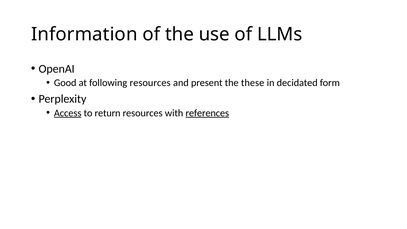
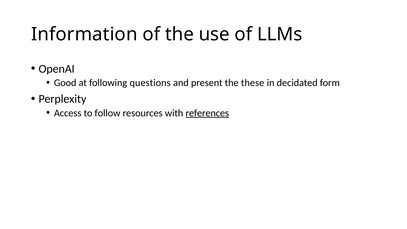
following resources: resources -> questions
Access underline: present -> none
return: return -> follow
